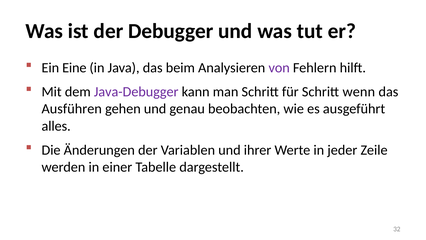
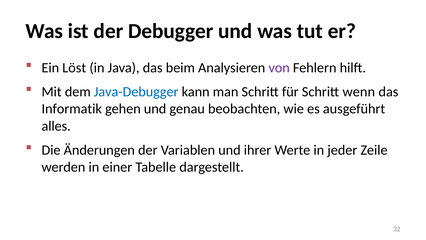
Eine: Eine -> Löst
Java-Debugger colour: purple -> blue
Ausführen: Ausführen -> Informatik
